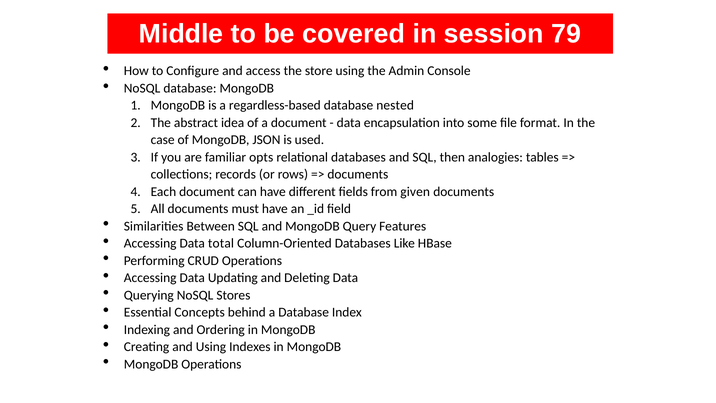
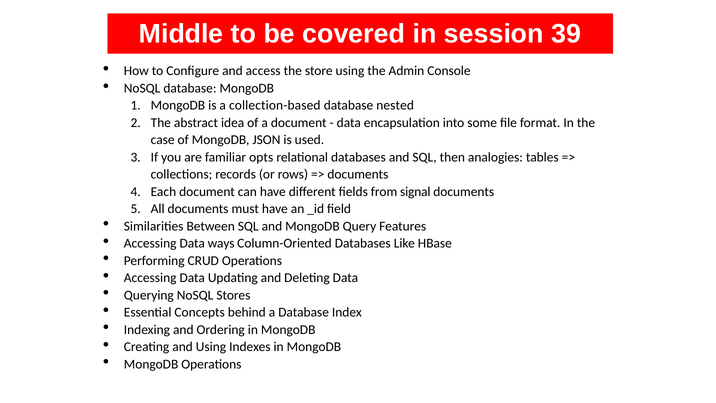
79: 79 -> 39
regardless-based: regardless-based -> collection-based
given: given -> signal
total: total -> ways
